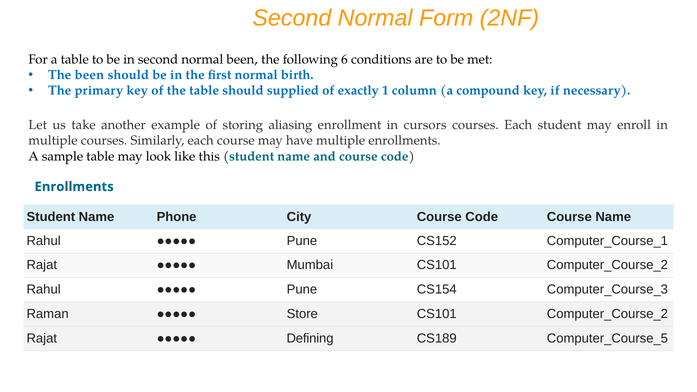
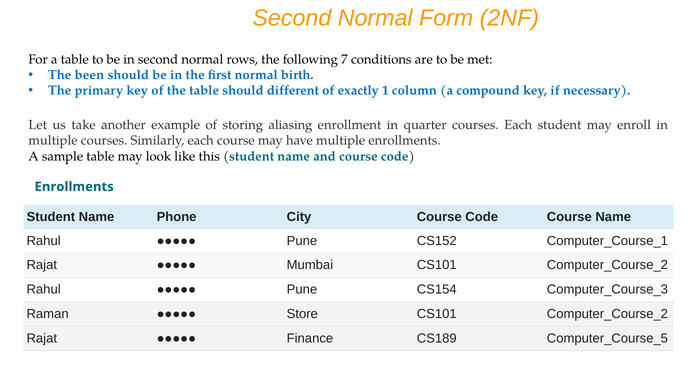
normal been: been -> rows
6: 6 -> 7
supplied: supplied -> different
cursors: cursors -> quarter
Defining: Defining -> Finance
